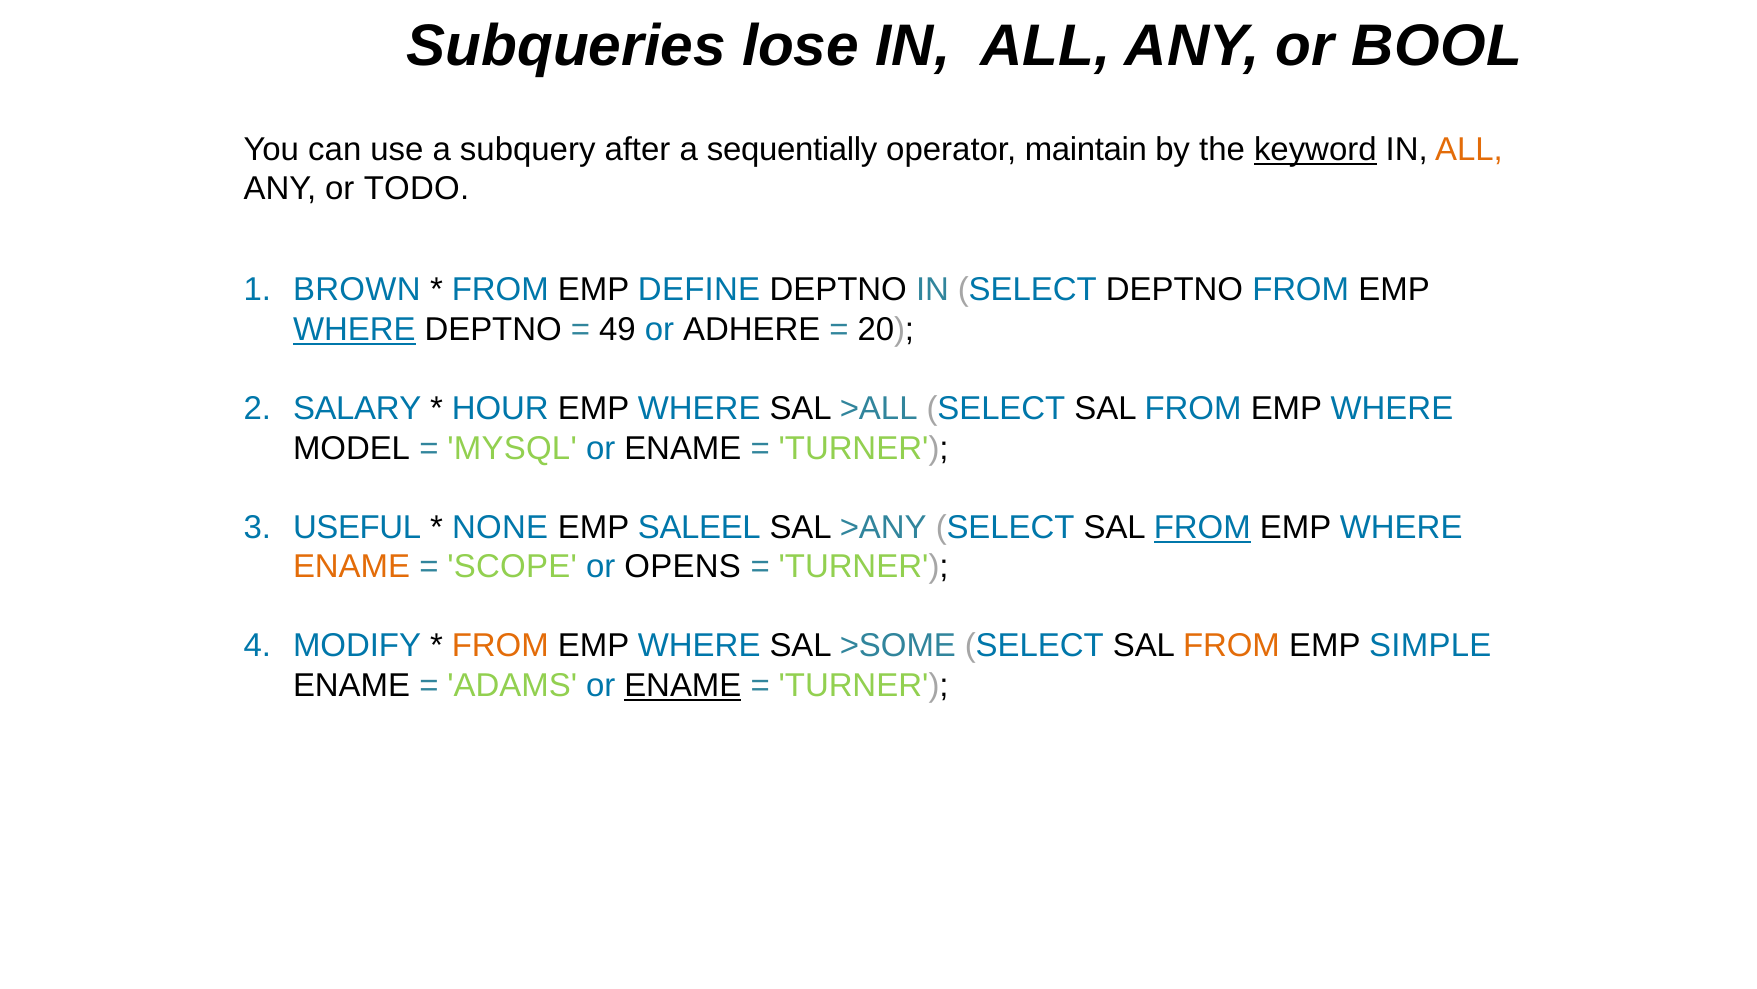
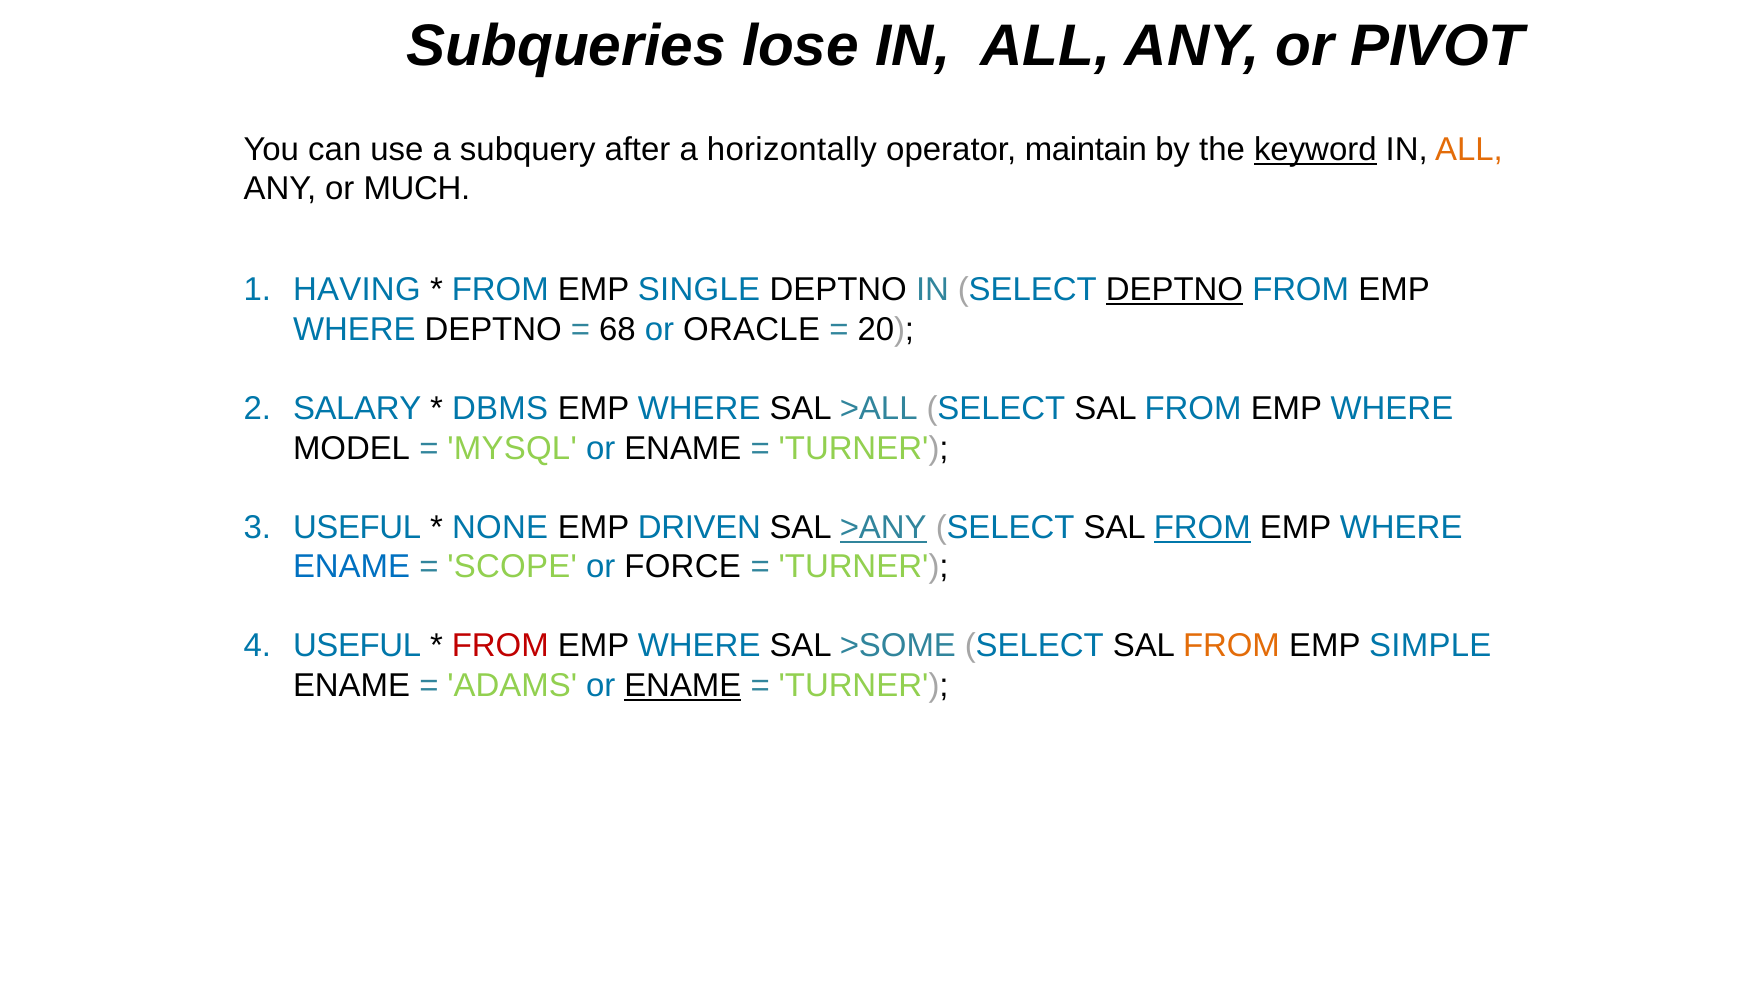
BOOL: BOOL -> PIVOT
sequentially: sequentially -> horizontally
TODO: TODO -> MUCH
BROWN: BROWN -> HAVING
DEFINE: DEFINE -> SINGLE
DEPTNO at (1174, 290) underline: none -> present
WHERE at (354, 329) underline: present -> none
49: 49 -> 68
ADHERE: ADHERE -> ORACLE
HOUR: HOUR -> DBMS
SALEEL: SALEEL -> DRIVEN
>ANY underline: none -> present
ENAME at (352, 567) colour: orange -> blue
OPENS: OPENS -> FORCE
MODIFY at (357, 646): MODIFY -> USEFUL
FROM at (500, 646) colour: orange -> red
